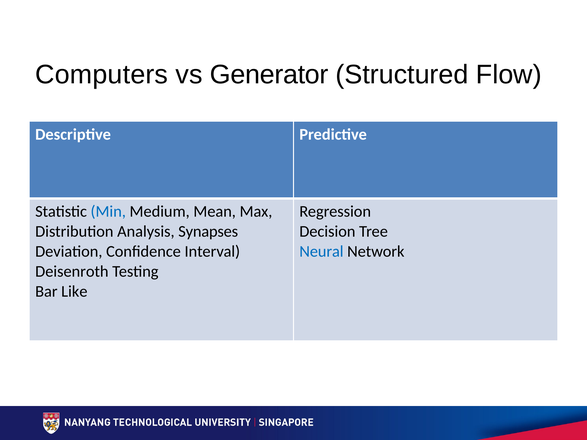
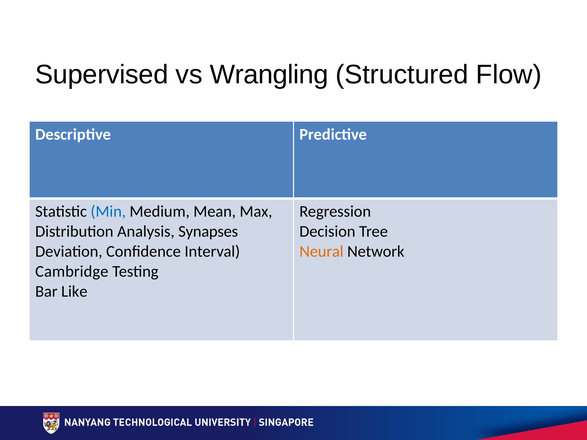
Computers: Computers -> Supervised
Generator: Generator -> Wrangling
Neural colour: blue -> orange
Deisenroth: Deisenroth -> Cambridge
